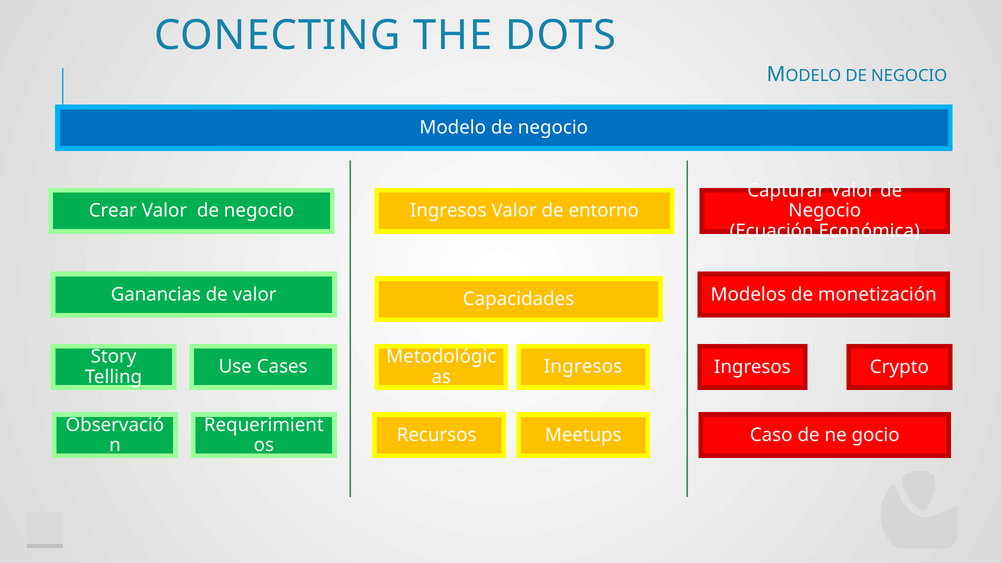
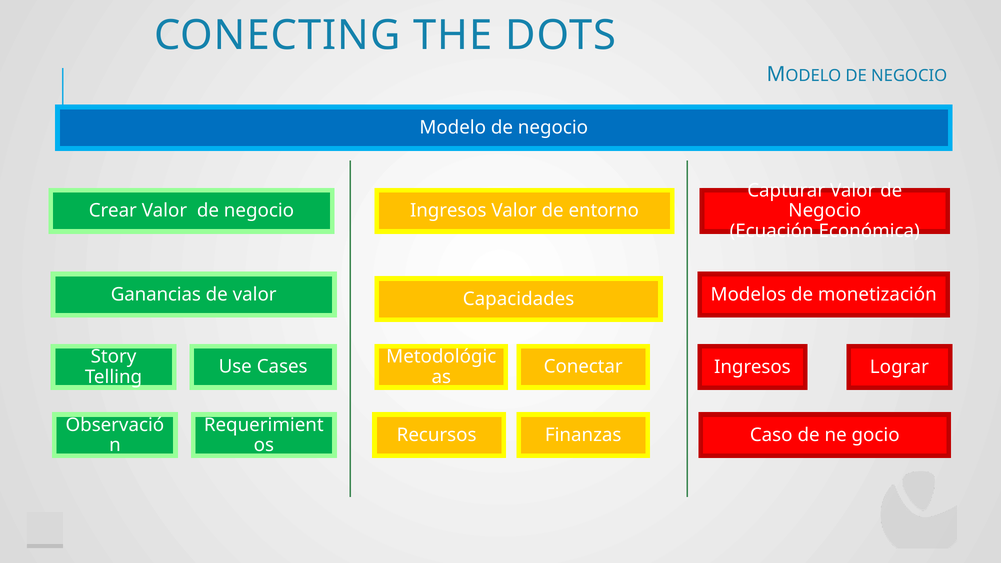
Ingresos at (583, 367): Ingresos -> Conectar
Crypto: Crypto -> Lograr
Meetups: Meetups -> Finanzas
